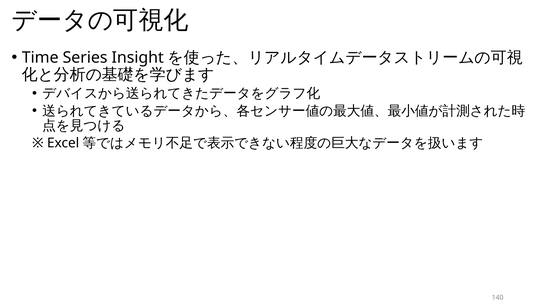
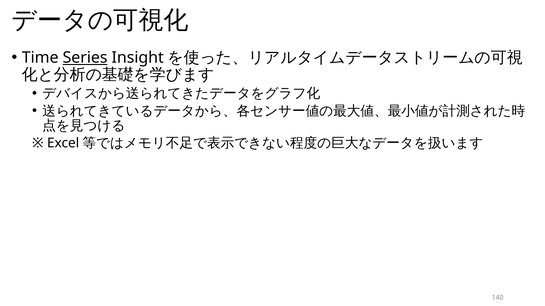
Series underline: none -> present
